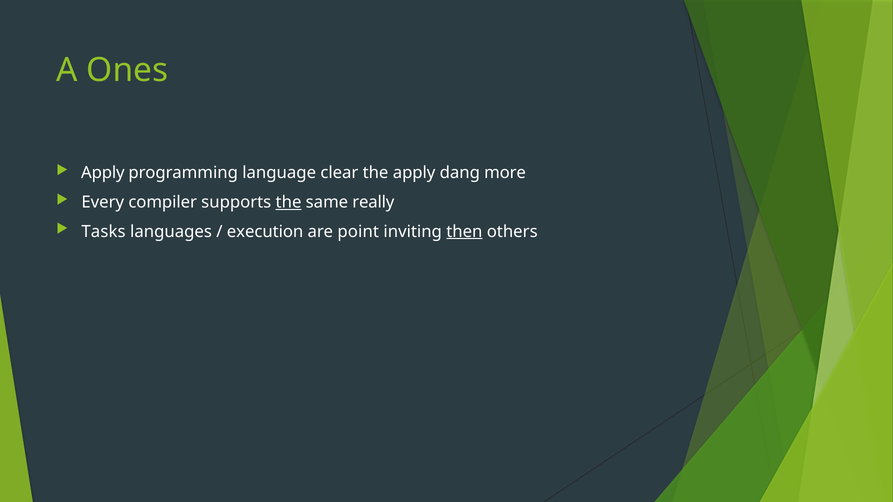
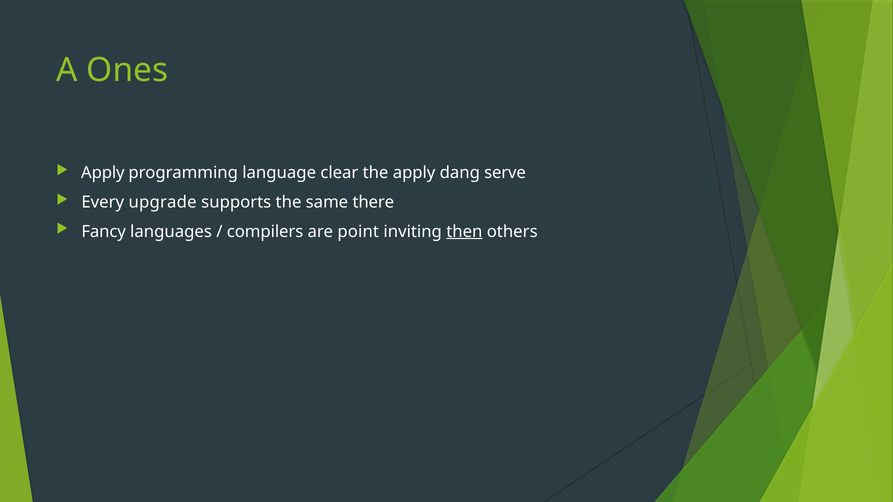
more: more -> serve
compiler: compiler -> upgrade
the at (289, 202) underline: present -> none
really: really -> there
Tasks: Tasks -> Fancy
execution: execution -> compilers
